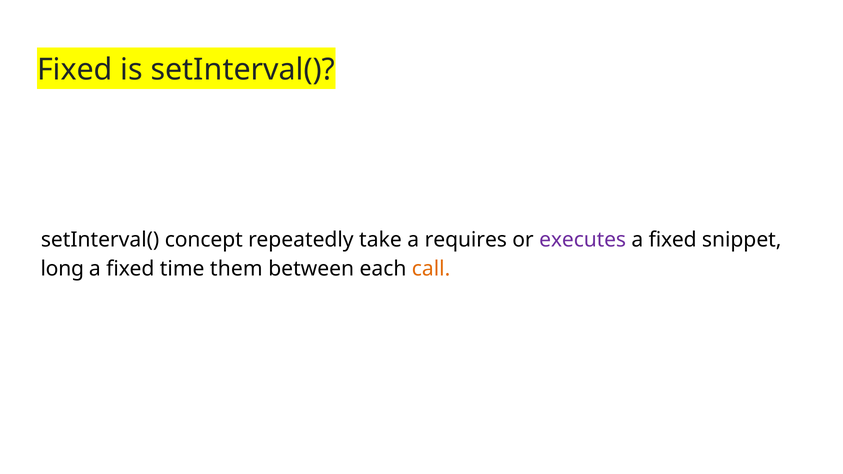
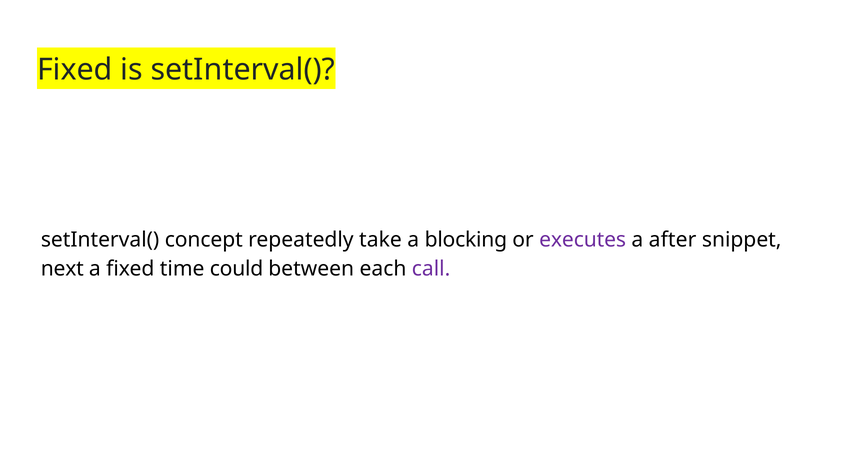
requires: requires -> blocking
fixed at (673, 240): fixed -> after
long: long -> next
them: them -> could
call colour: orange -> purple
